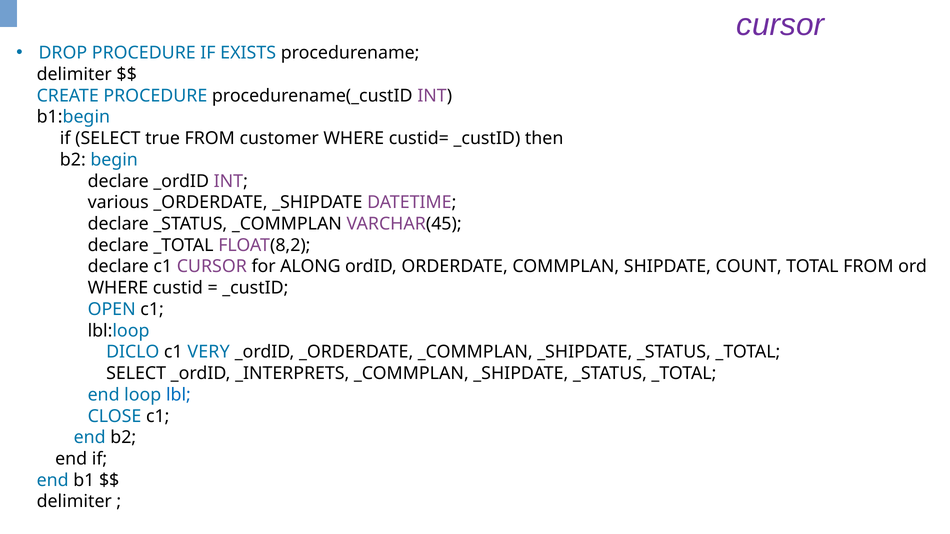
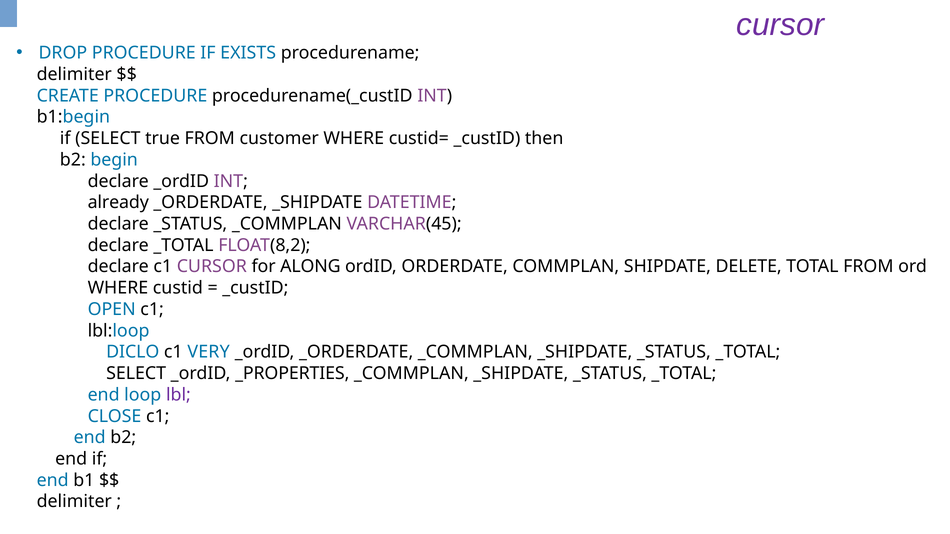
various: various -> already
COUNT: COUNT -> DELETE
_INTERPRETS: _INTERPRETS -> _PROPERTIES
lbl colour: blue -> purple
